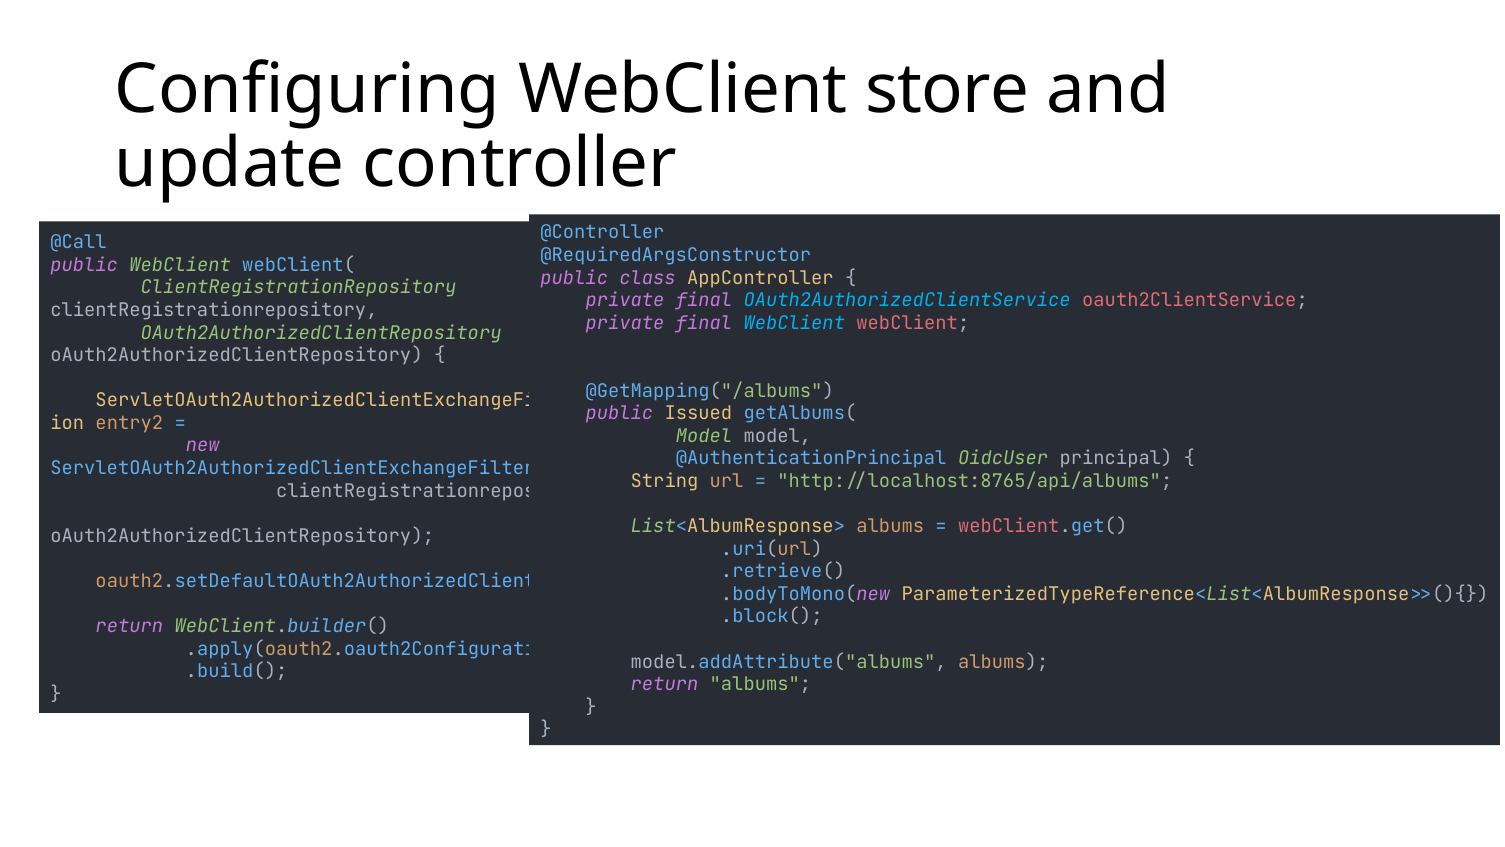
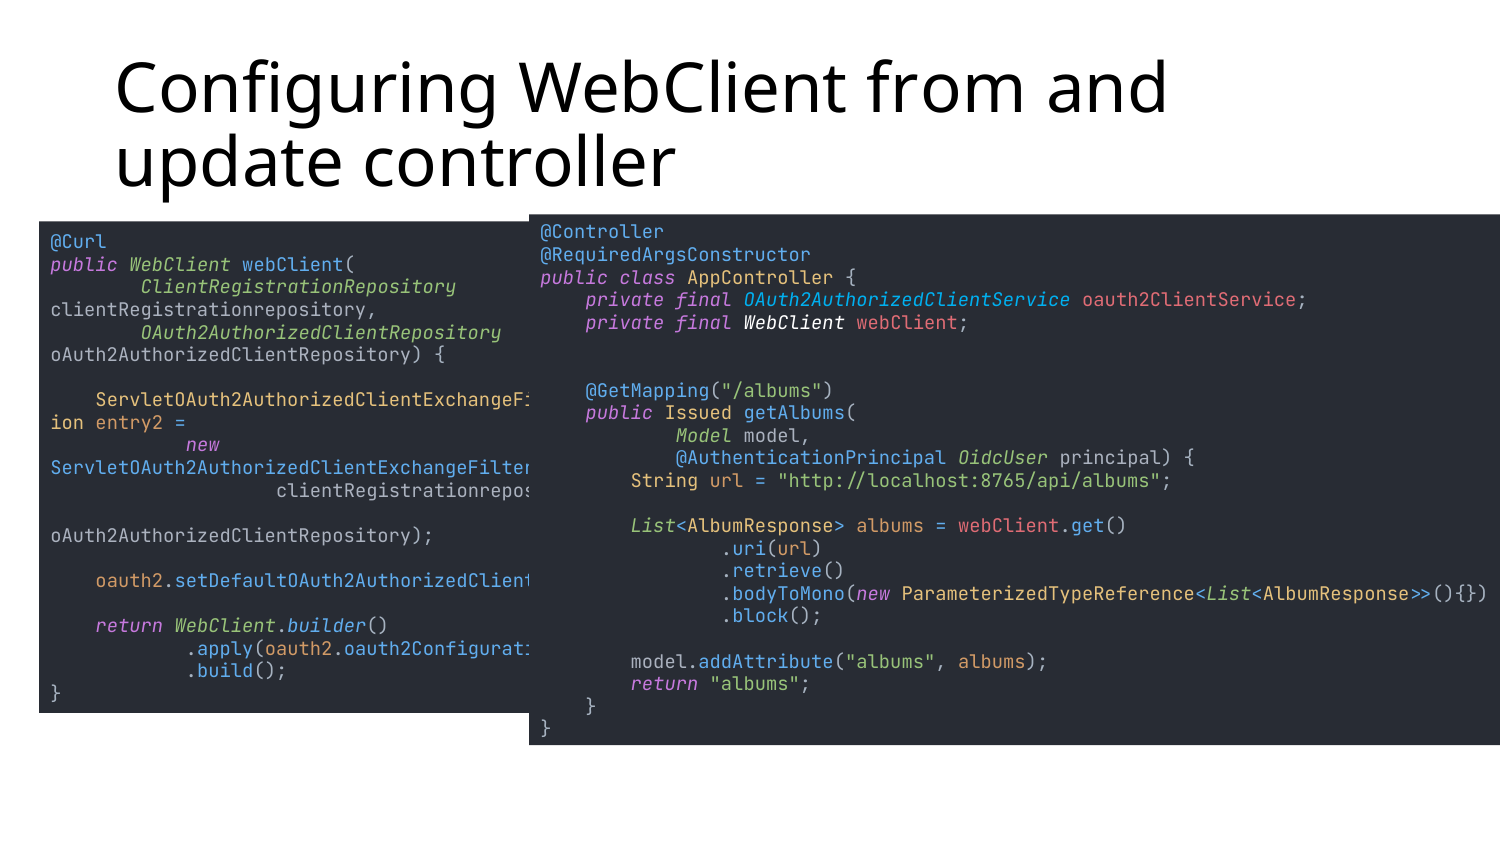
store: store -> from
@Call: @Call -> @Curl
WebClient at (794, 323) colour: light blue -> white
